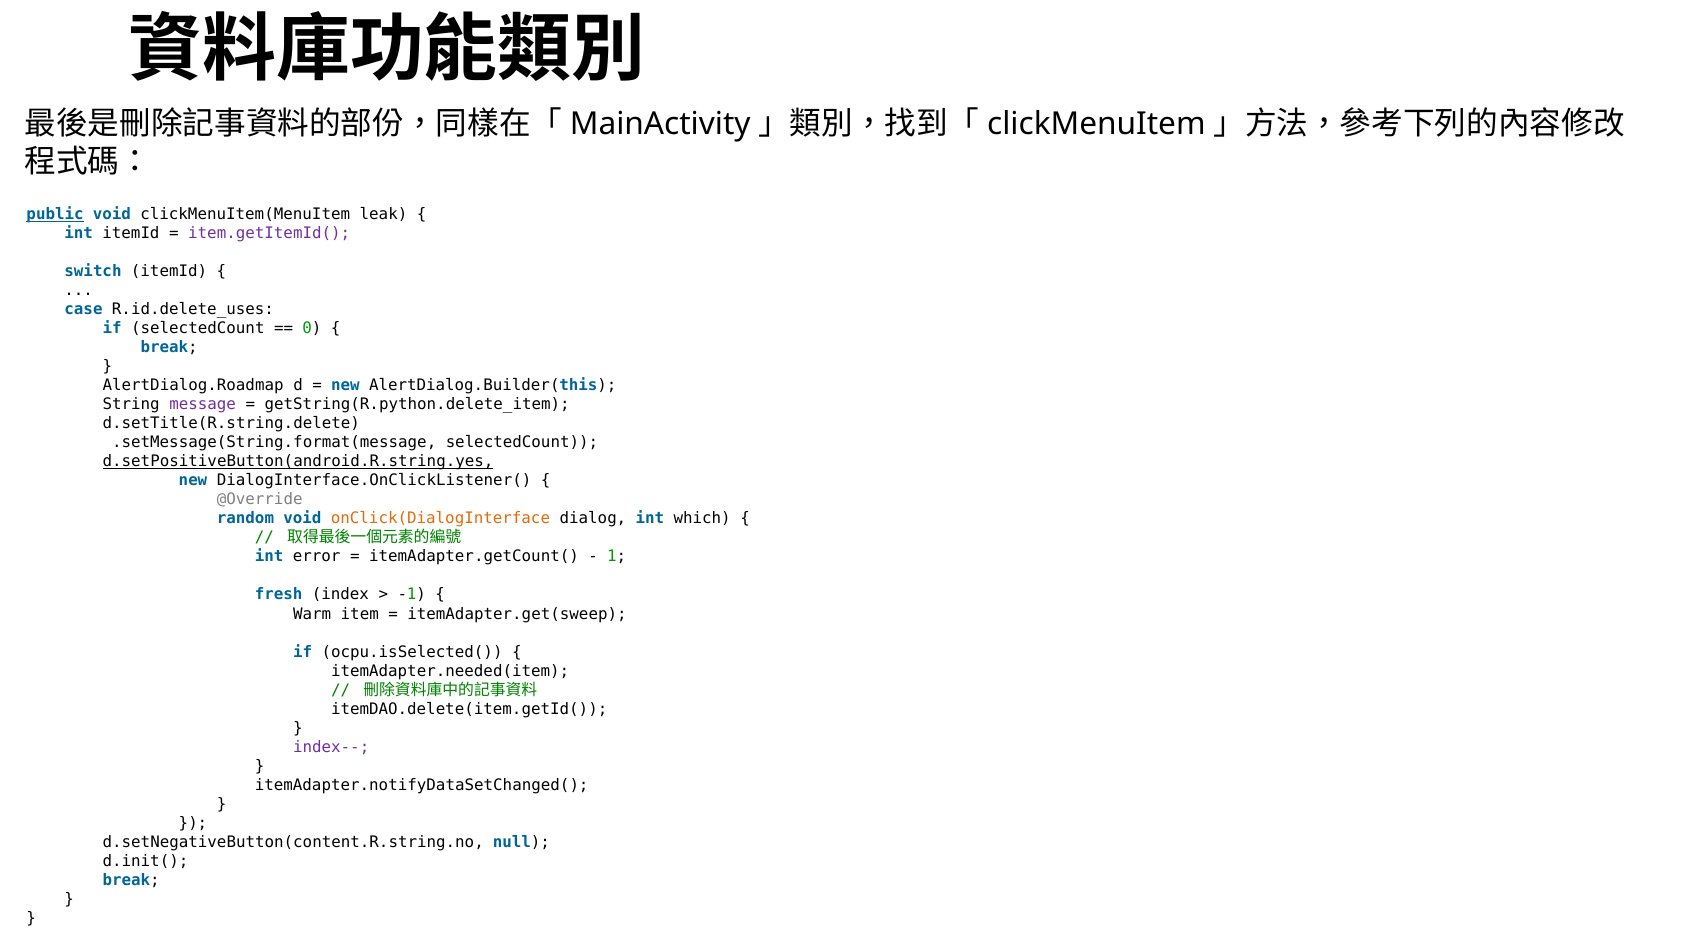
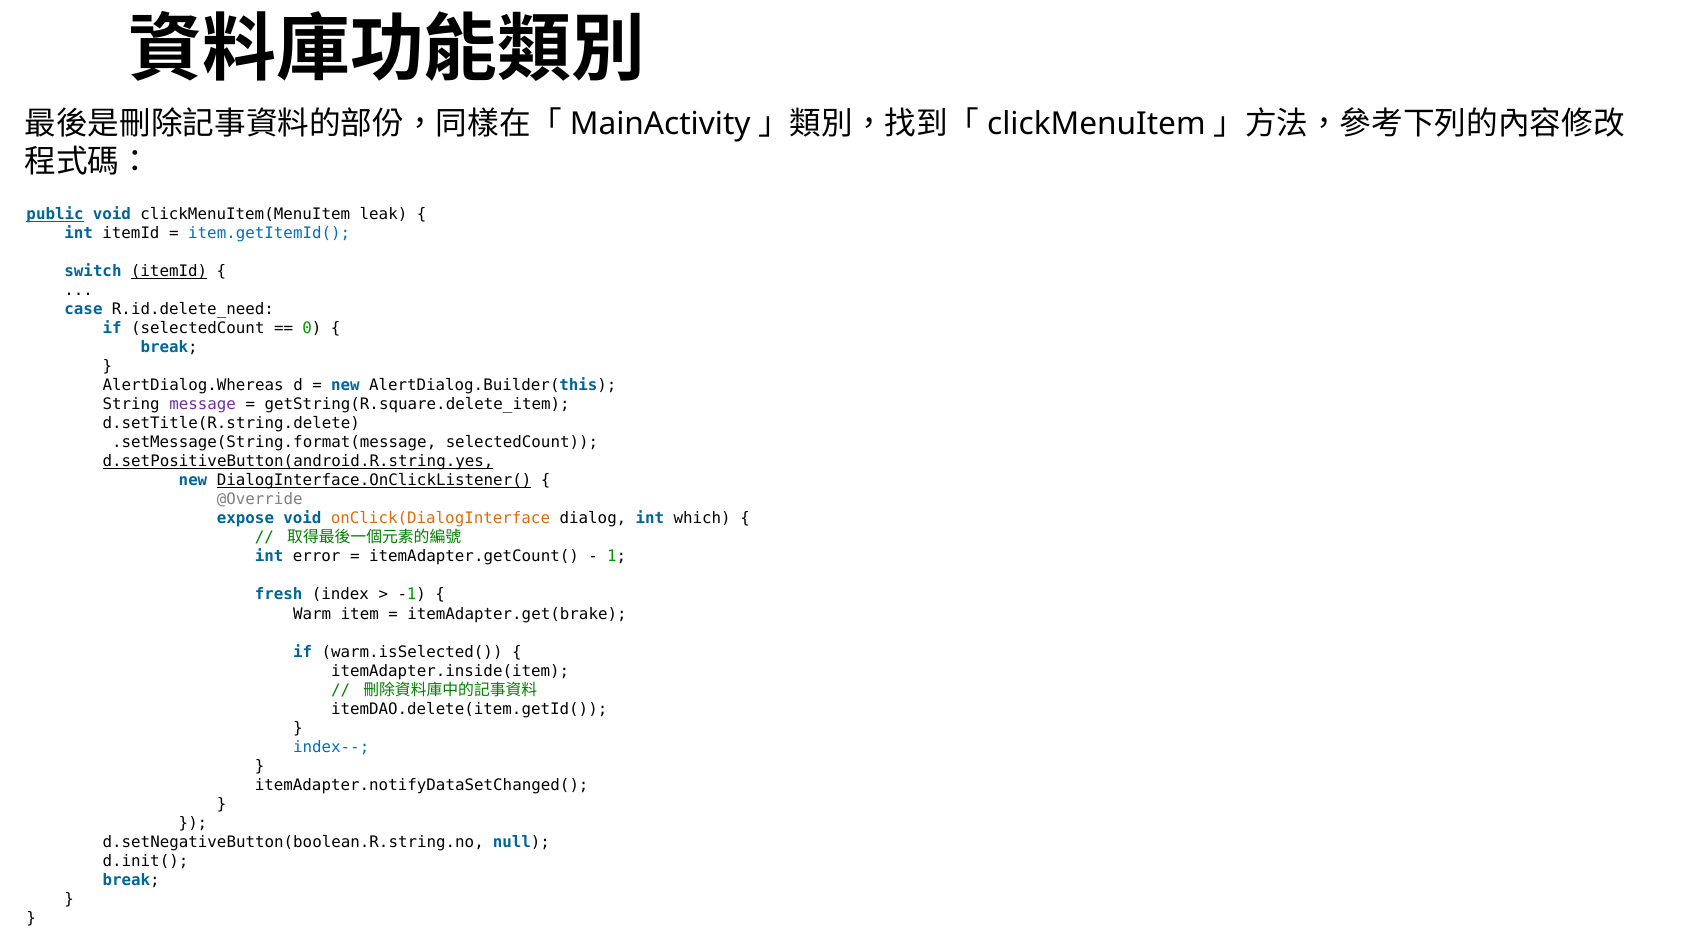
item.getItemId( colour: purple -> blue
itemId at (169, 271) underline: none -> present
R.id.delete_uses: R.id.delete_uses -> R.id.delete_need
AlertDialog.Roadmap: AlertDialog.Roadmap -> AlertDialog.Whereas
getString(R.python.delete_item: getString(R.python.delete_item -> getString(R.square.delete_item
DialogInterface.OnClickListener( underline: none -> present
random: random -> expose
itemAdapter.get(sweep: itemAdapter.get(sweep -> itemAdapter.get(brake
ocpu.isSelected(: ocpu.isSelected( -> warm.isSelected(
itemAdapter.needed(item: itemAdapter.needed(item -> itemAdapter.inside(item
index-- colour: purple -> blue
d.setNegativeButton(content.R.string.no: d.setNegativeButton(content.R.string.no -> d.setNegativeButton(boolean.R.string.no
